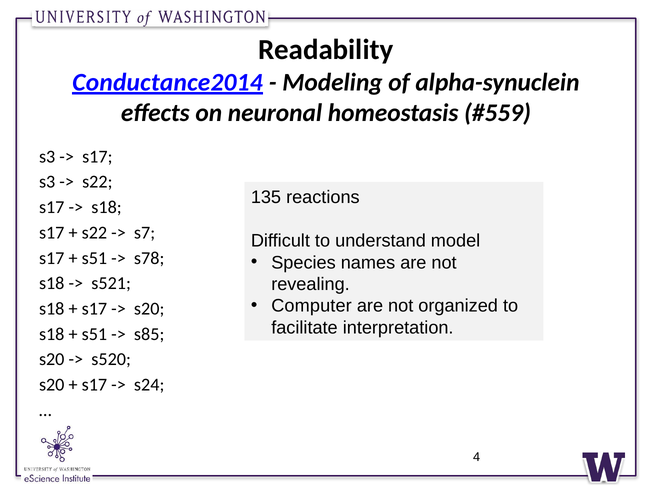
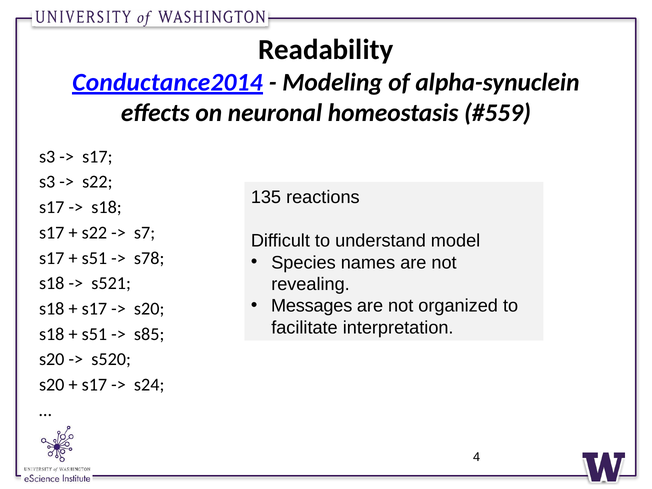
Computer: Computer -> Messages
